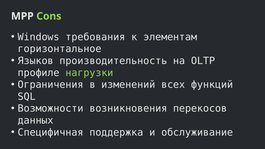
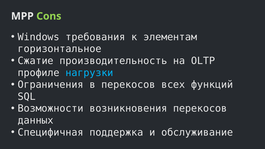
Языков: Языков -> Сжатие
нагрузки colour: light green -> light blue
в изменений: изменений -> перекосов
